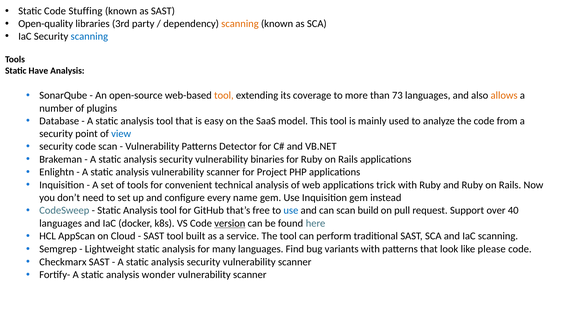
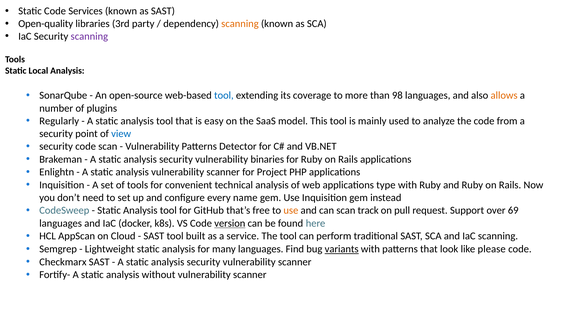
Stuffing: Stuffing -> Services
scanning at (89, 36) colour: blue -> purple
Have: Have -> Local
tool at (224, 95) colour: orange -> blue
73: 73 -> 98
Database: Database -> Regularly
trick: trick -> type
use at (291, 210) colour: blue -> orange
build: build -> track
40: 40 -> 69
variants underline: none -> present
wonder: wonder -> without
